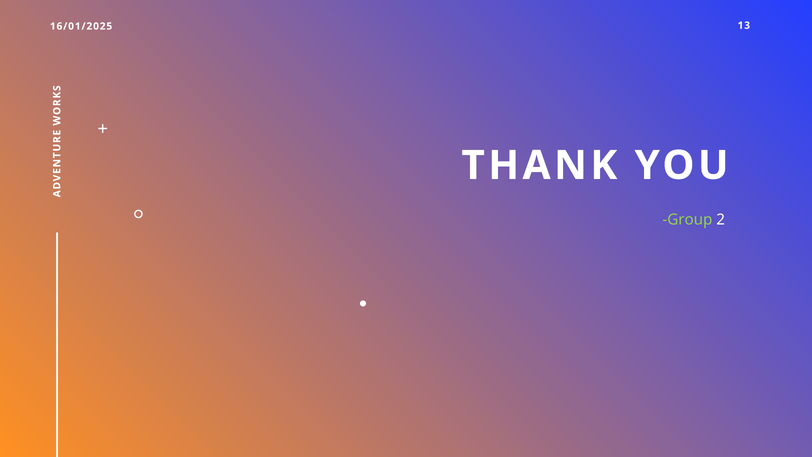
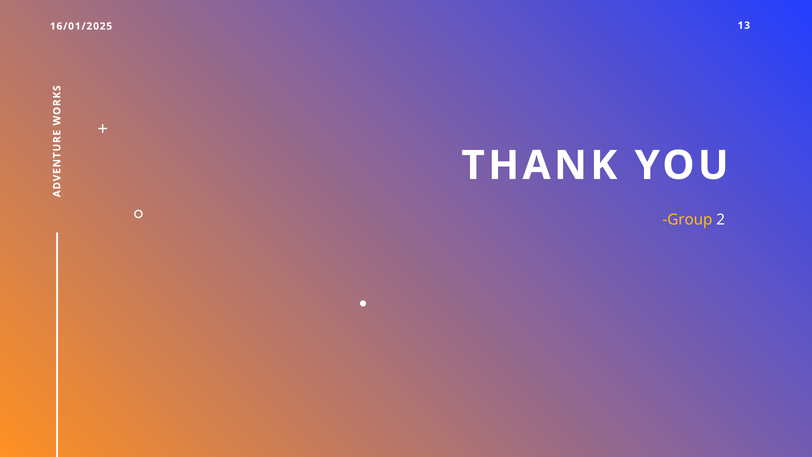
Group colour: light green -> yellow
